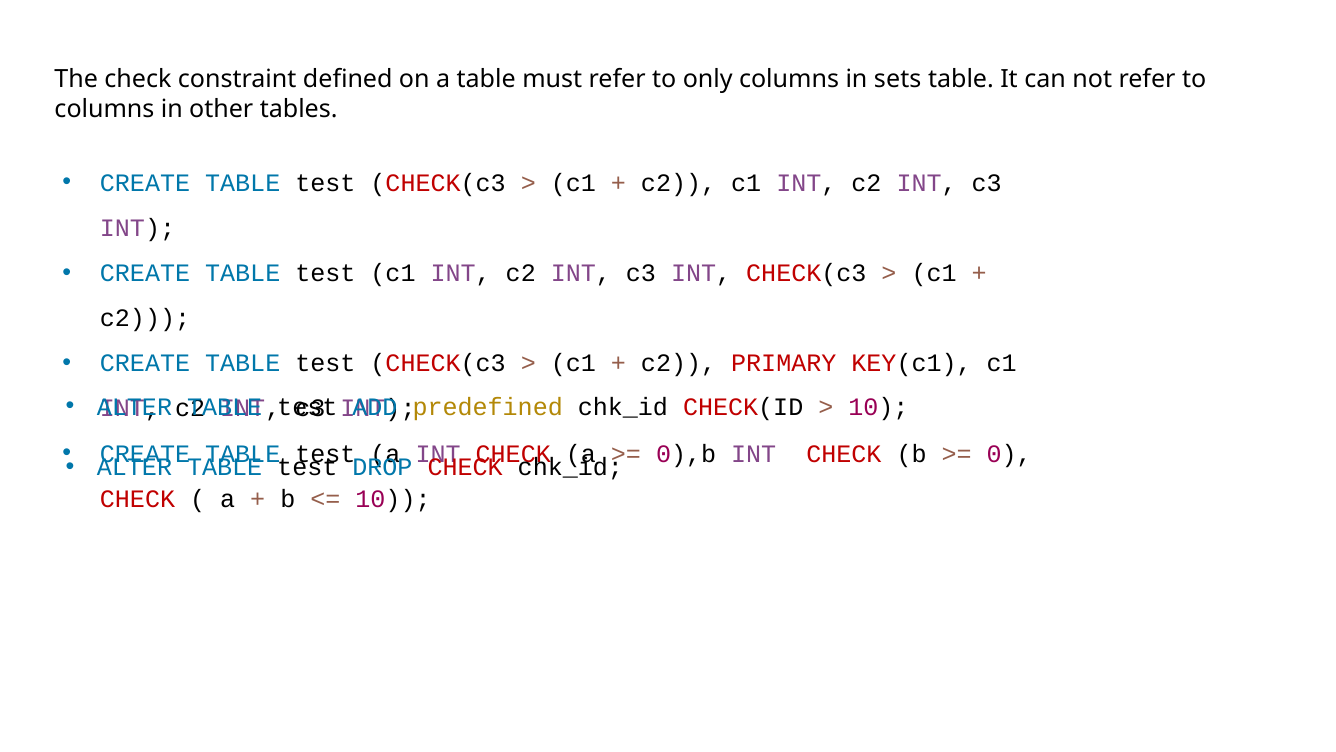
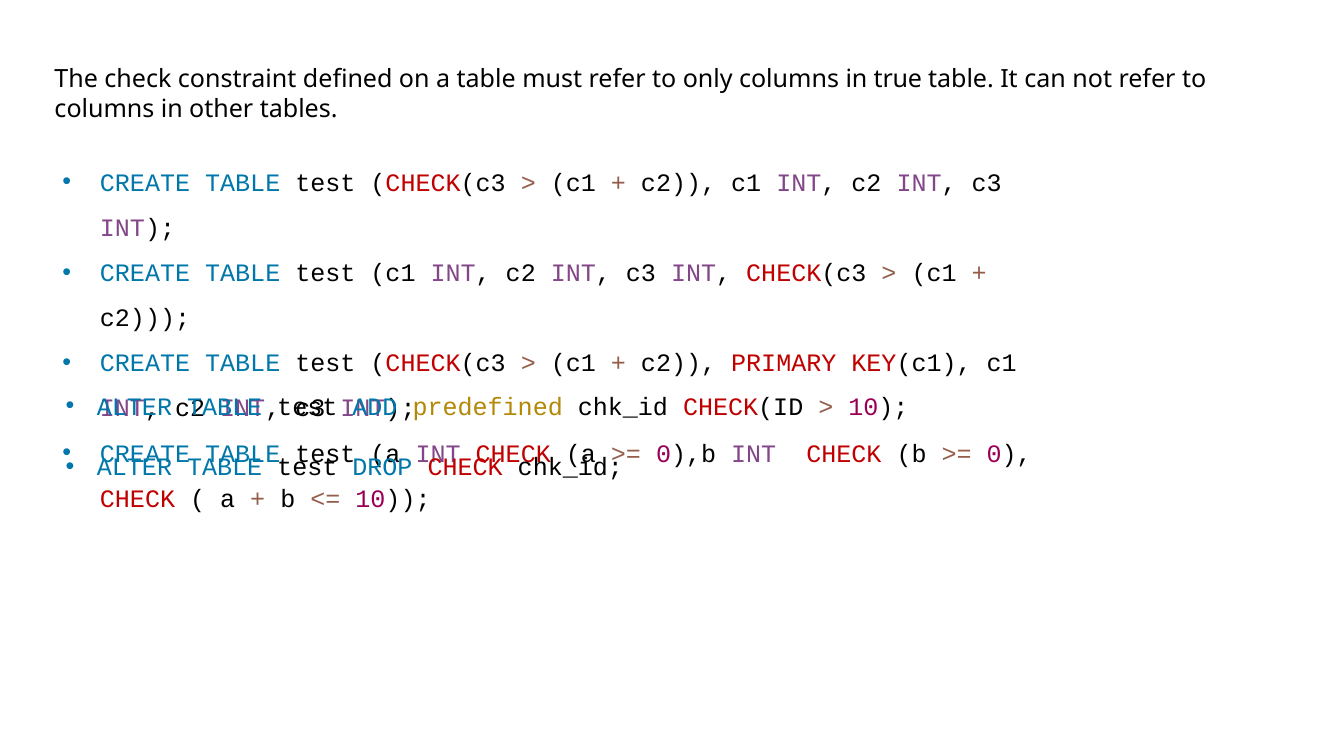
sets: sets -> true
